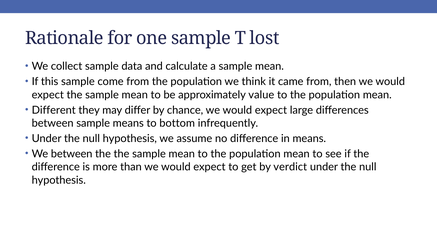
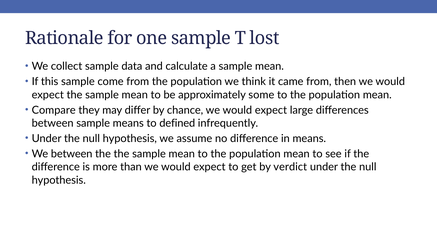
value: value -> some
Different: Different -> Compare
bottom: bottom -> defined
